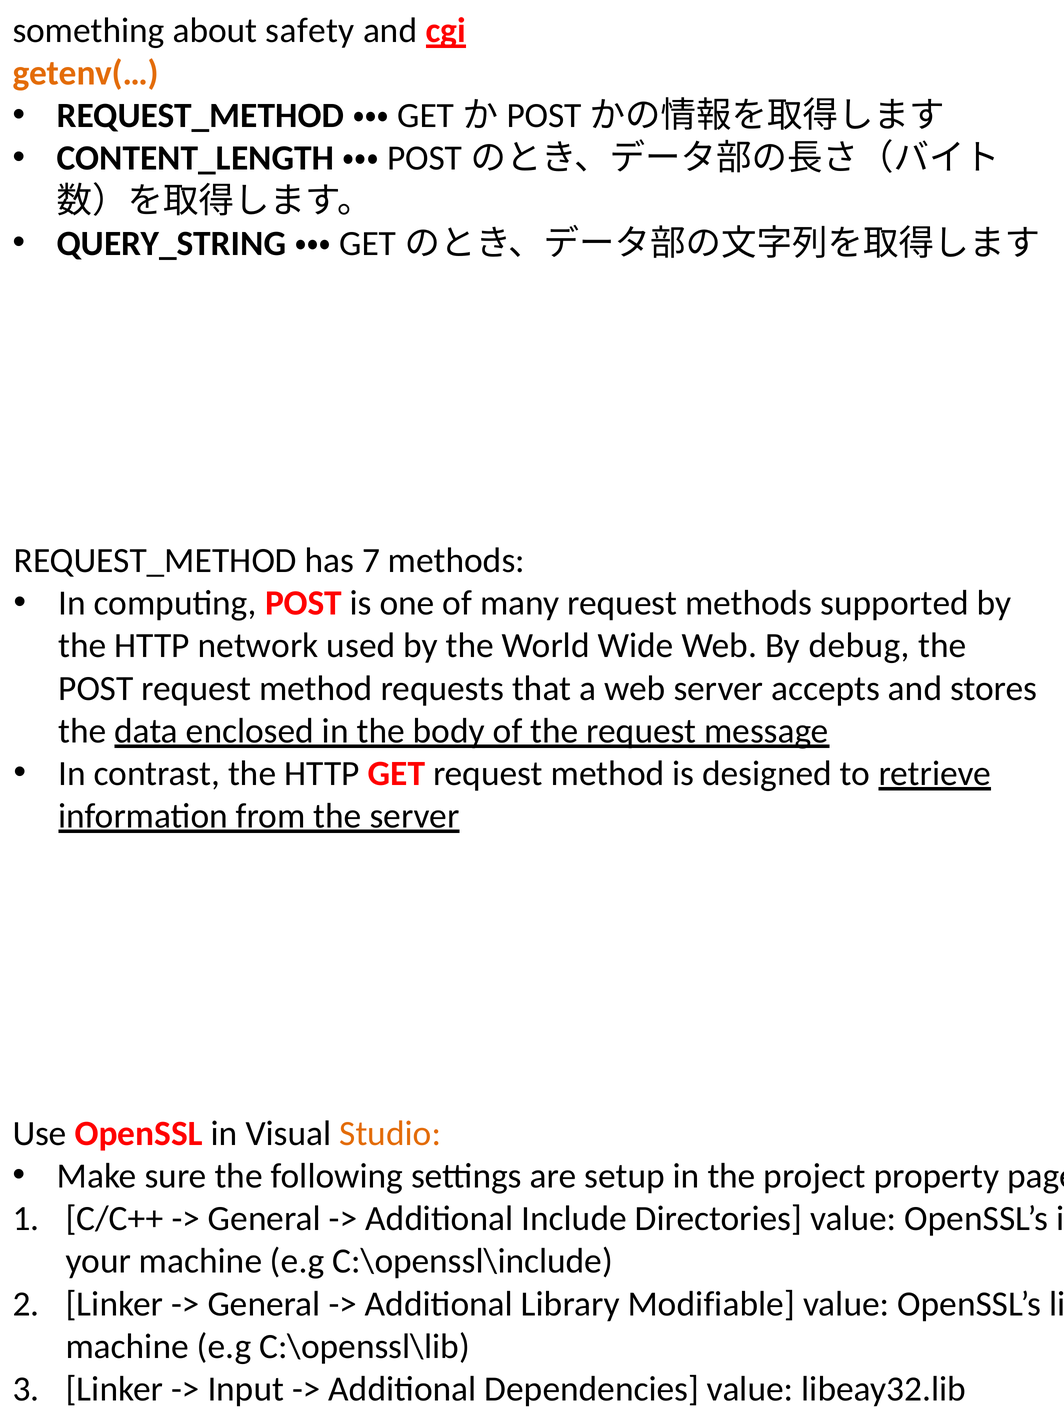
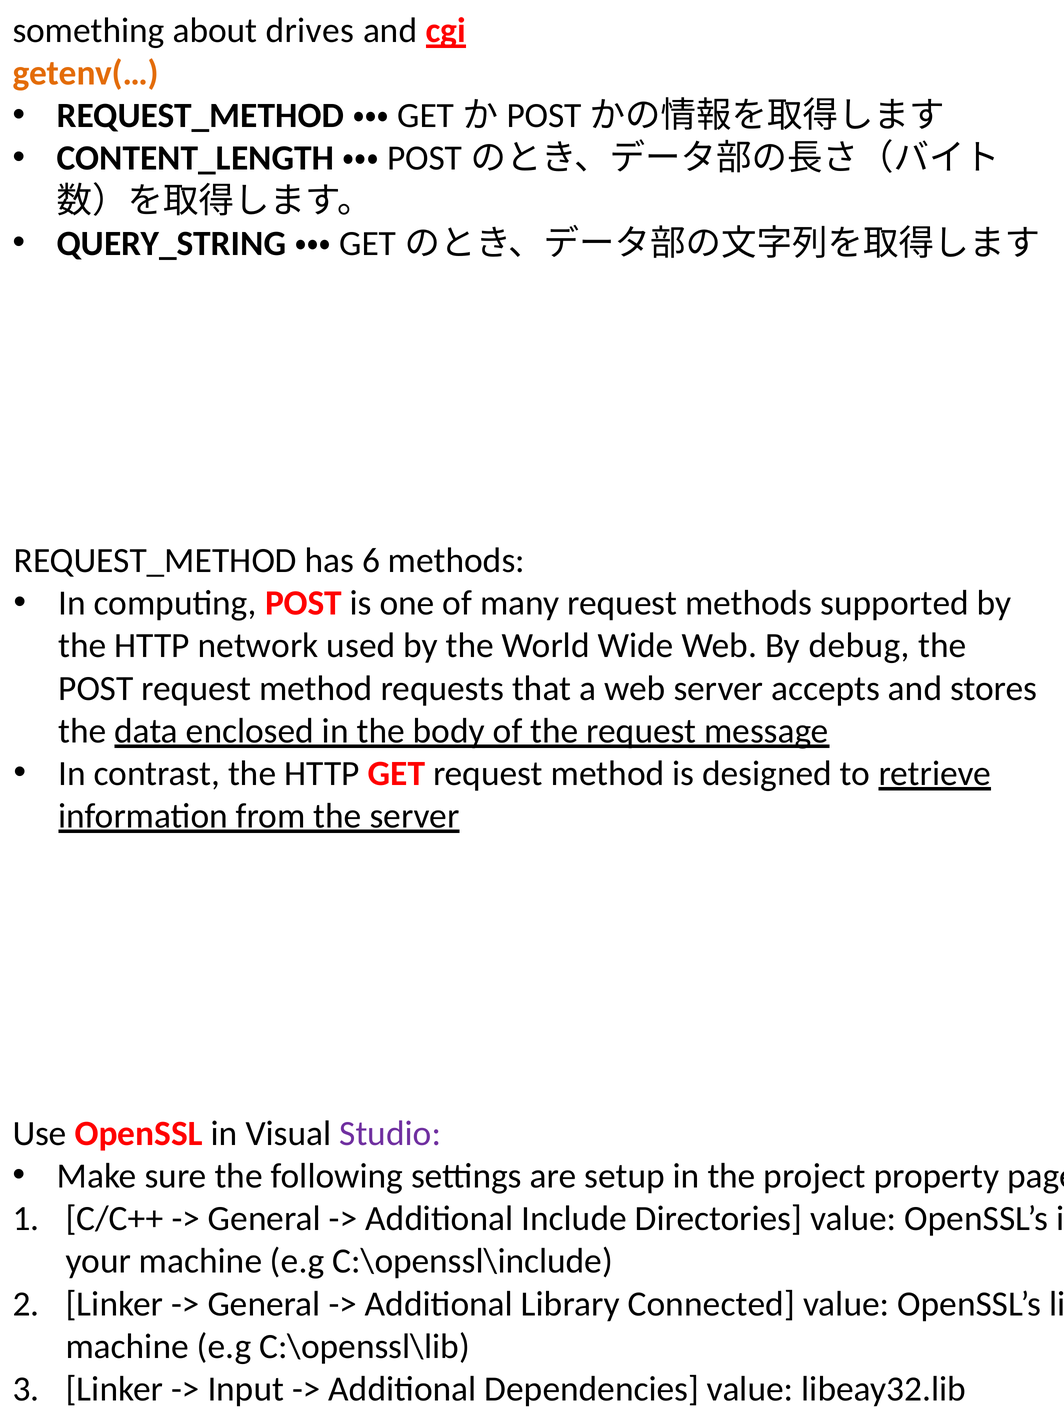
safety: safety -> drives
7: 7 -> 6
Studio colour: orange -> purple
Modifiable: Modifiable -> Connected
